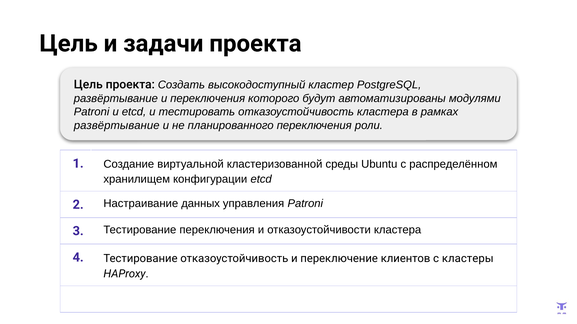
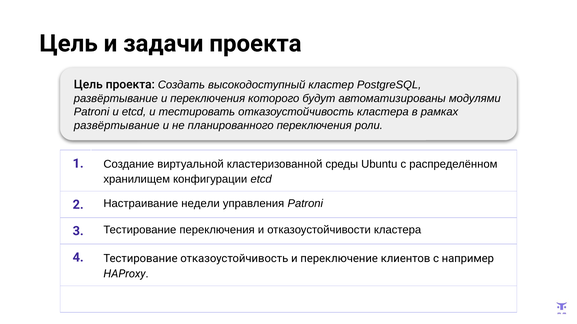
данных: данных -> недели
кластеры: кластеры -> например
